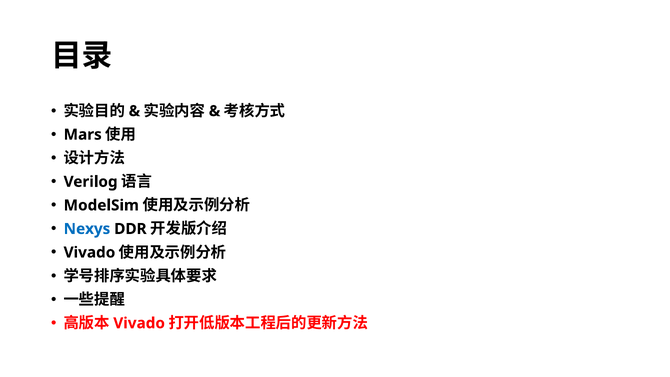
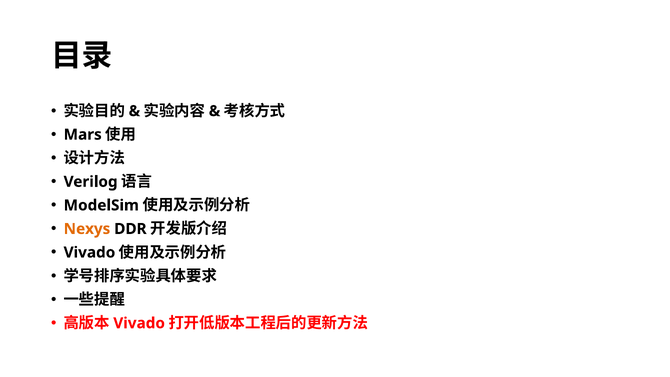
Nexys colour: blue -> orange
